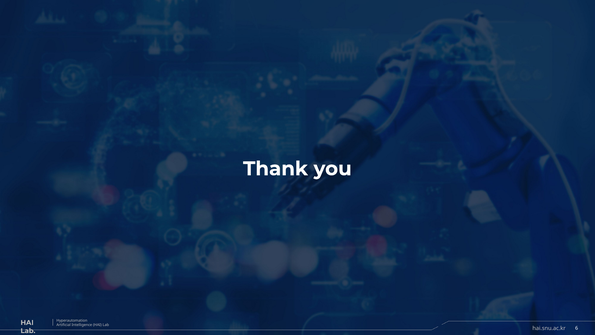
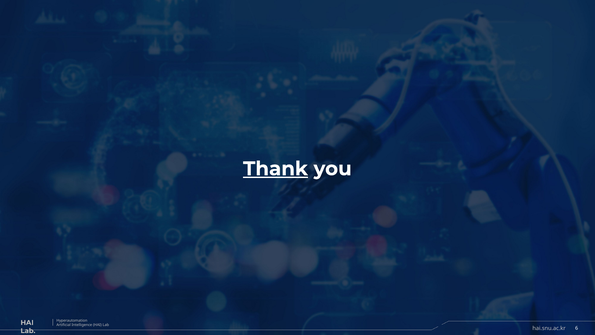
Thank underline: none -> present
